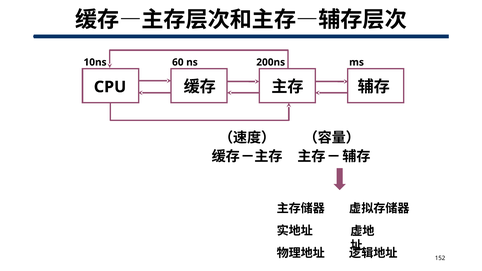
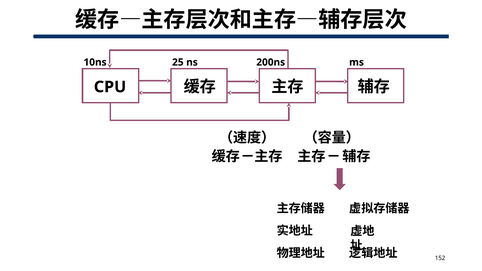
60: 60 -> 25
